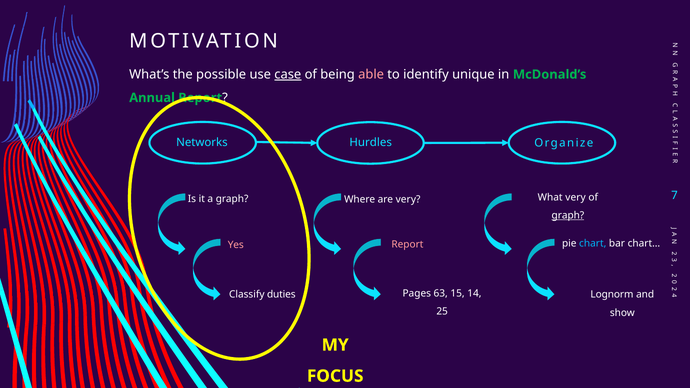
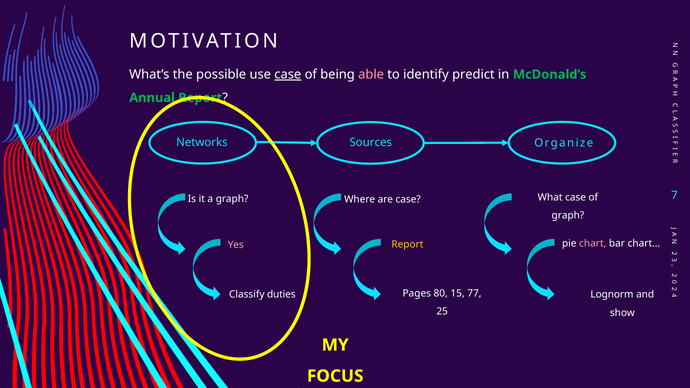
unique: unique -> predict
Hurdles: Hurdles -> Sources
What very: very -> case
are very: very -> case
graph at (568, 216) underline: present -> none
chart colour: light blue -> pink
Report at (407, 244) colour: pink -> yellow
63: 63 -> 80
14: 14 -> 77
